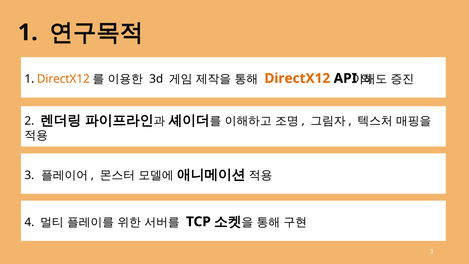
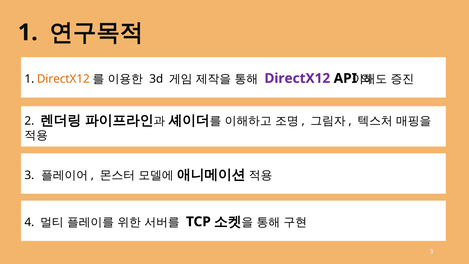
DirectX12 at (297, 78) colour: orange -> purple
